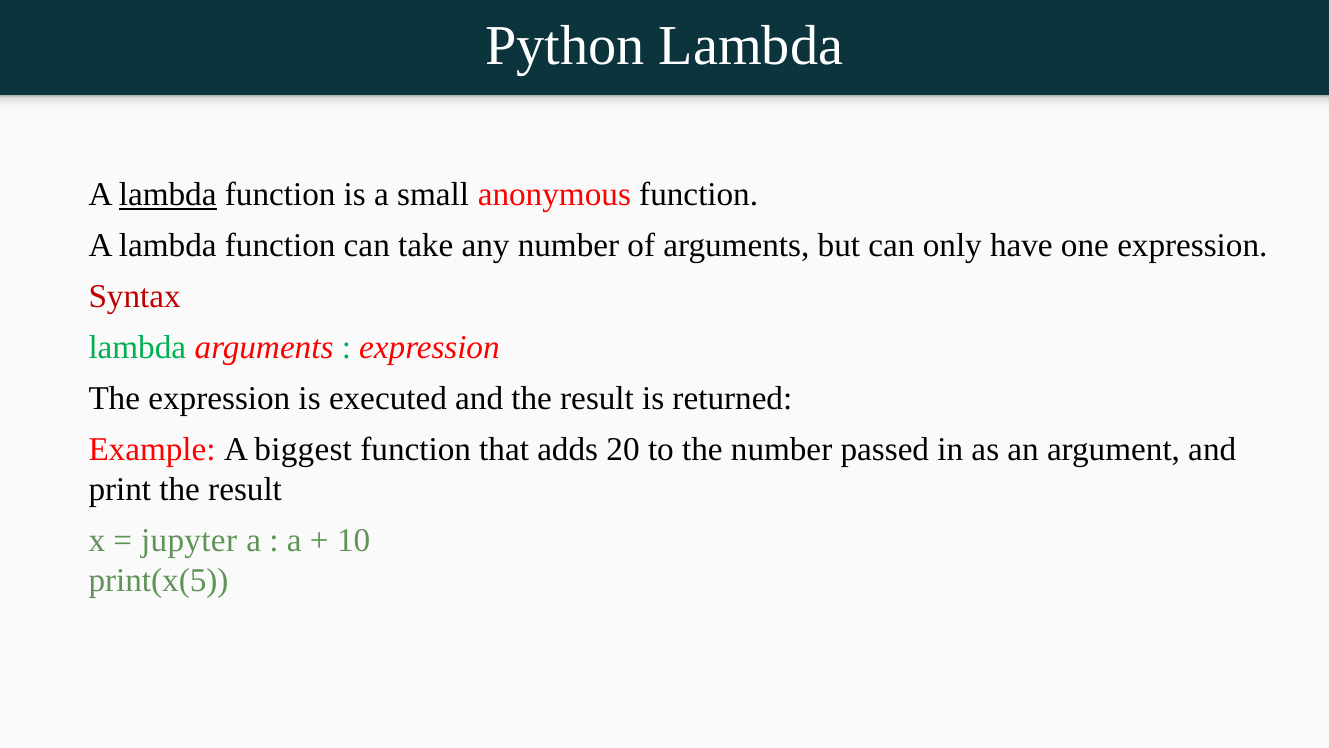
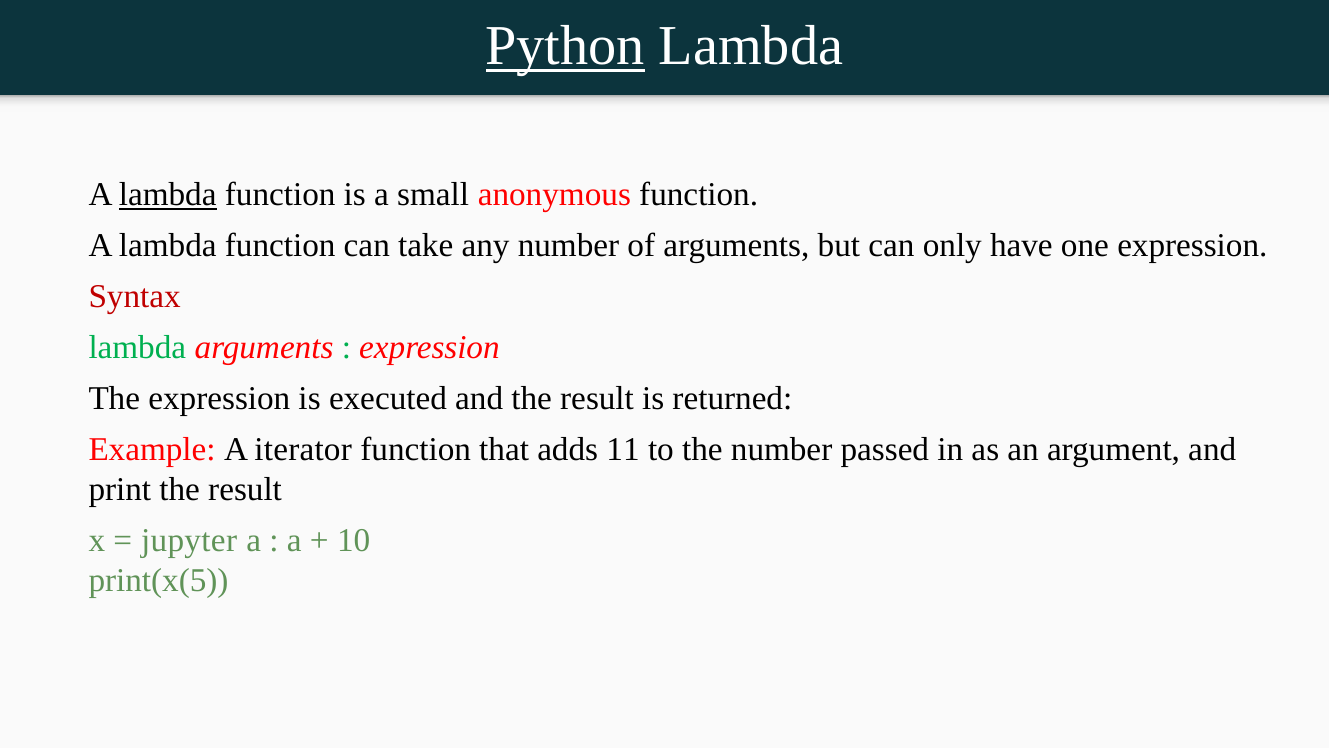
Python underline: none -> present
biggest: biggest -> iterator
20: 20 -> 11
